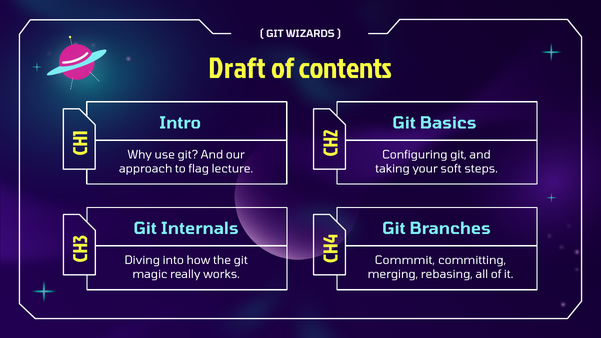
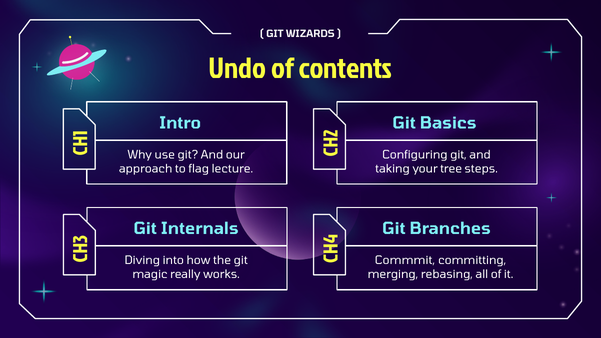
Draft: Draft -> Undo
soft: soft -> tree
